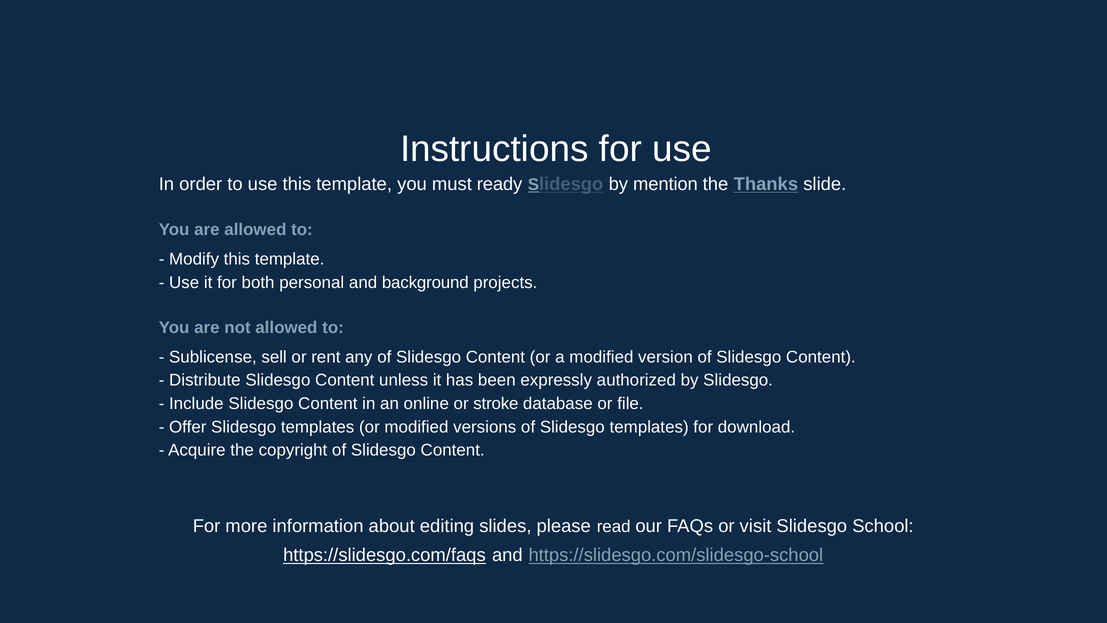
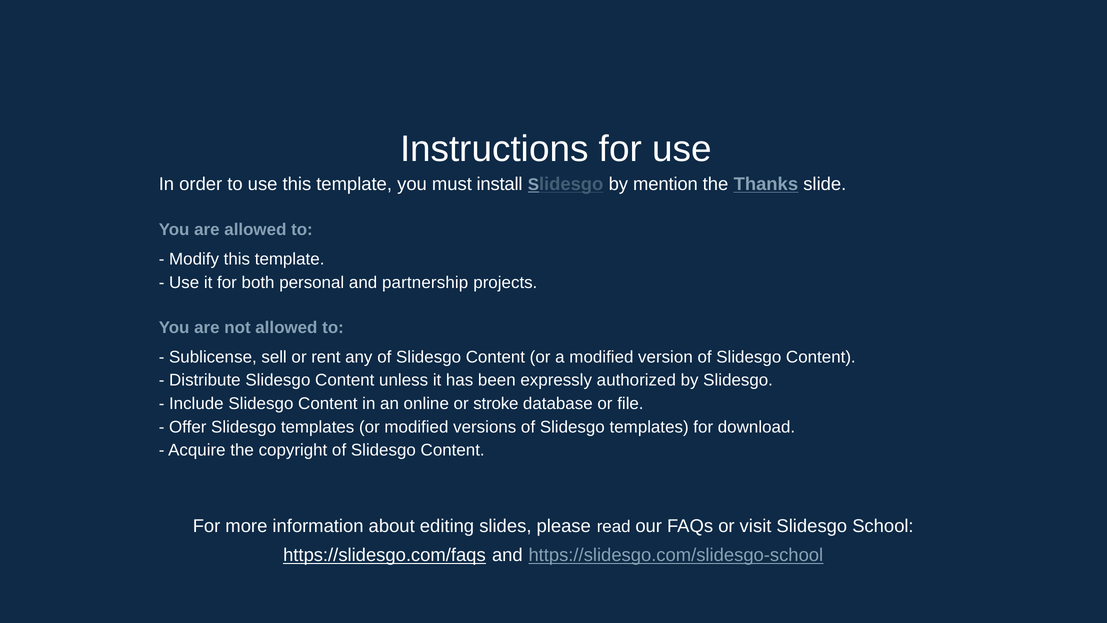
ready: ready -> install
background: background -> partnership
